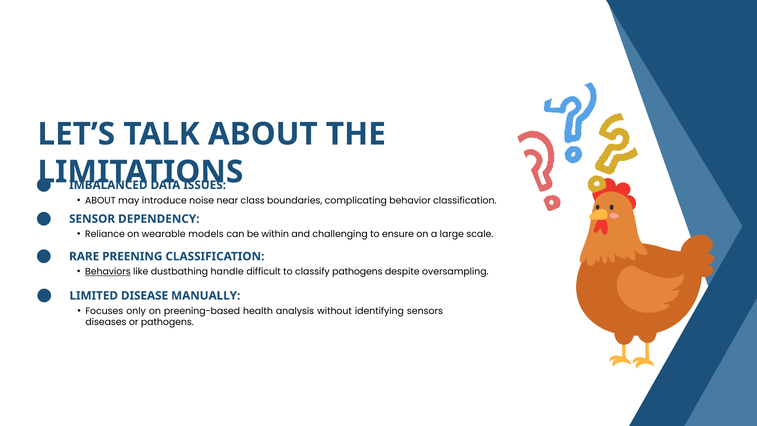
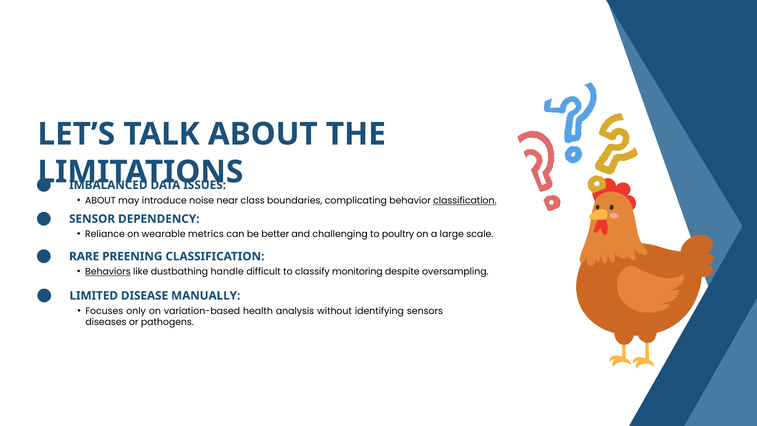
classification at (465, 200) underline: none -> present
models: models -> metrics
within: within -> better
ensure: ensure -> poultry
classify pathogens: pathogens -> monitoring
preening-based: preening-based -> variation-based
